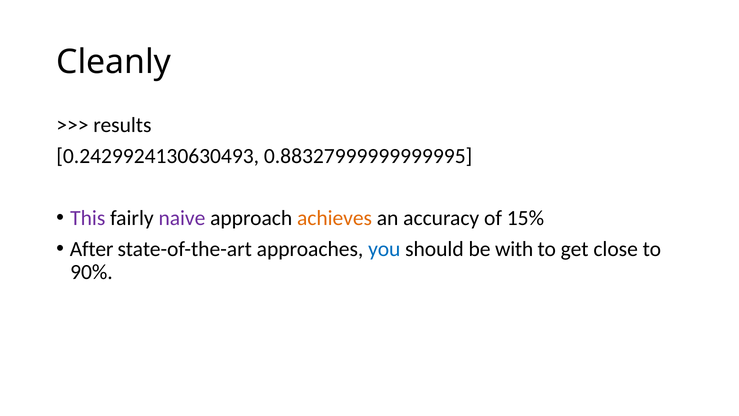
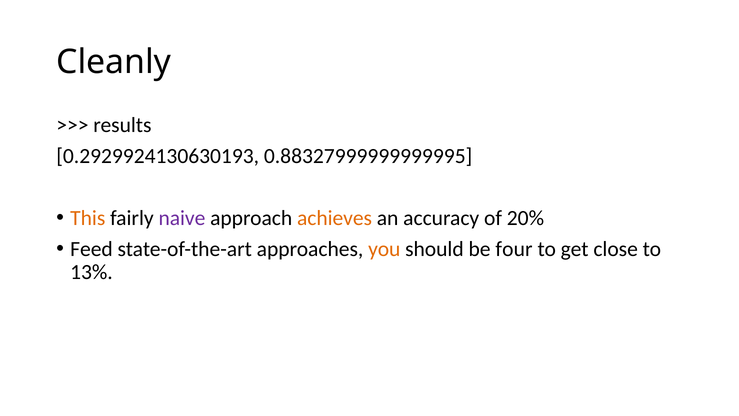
0.2429924130630493: 0.2429924130630493 -> 0.2929924130630193
This colour: purple -> orange
15%: 15% -> 20%
After: After -> Feed
you colour: blue -> orange
with: with -> four
90%: 90% -> 13%
